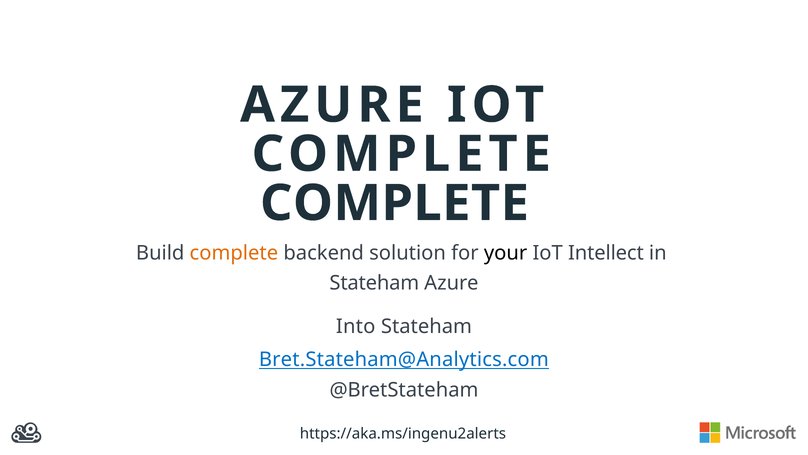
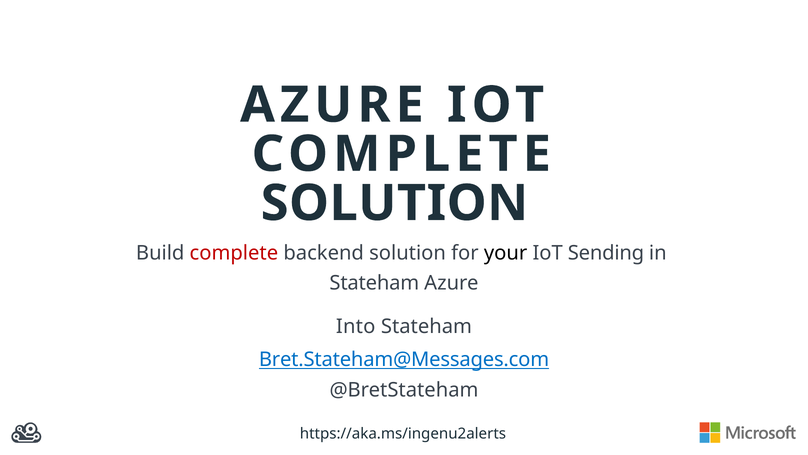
COMPLETE at (394, 203): COMPLETE -> SOLUTION
complete at (234, 253) colour: orange -> red
Intellect: Intellect -> Sending
Bret.Stateham@Analytics.com: Bret.Stateham@Analytics.com -> Bret.Stateham@Messages.com
